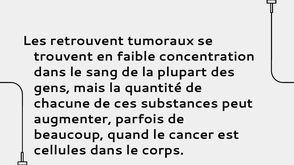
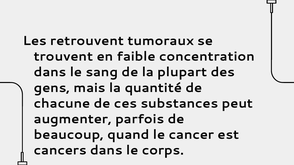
cellules: cellules -> cancers
